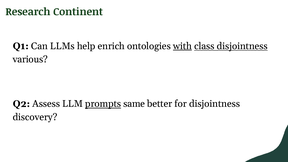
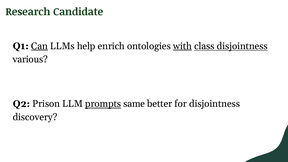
Continent: Continent -> Candidate
Can underline: none -> present
Assess: Assess -> Prison
